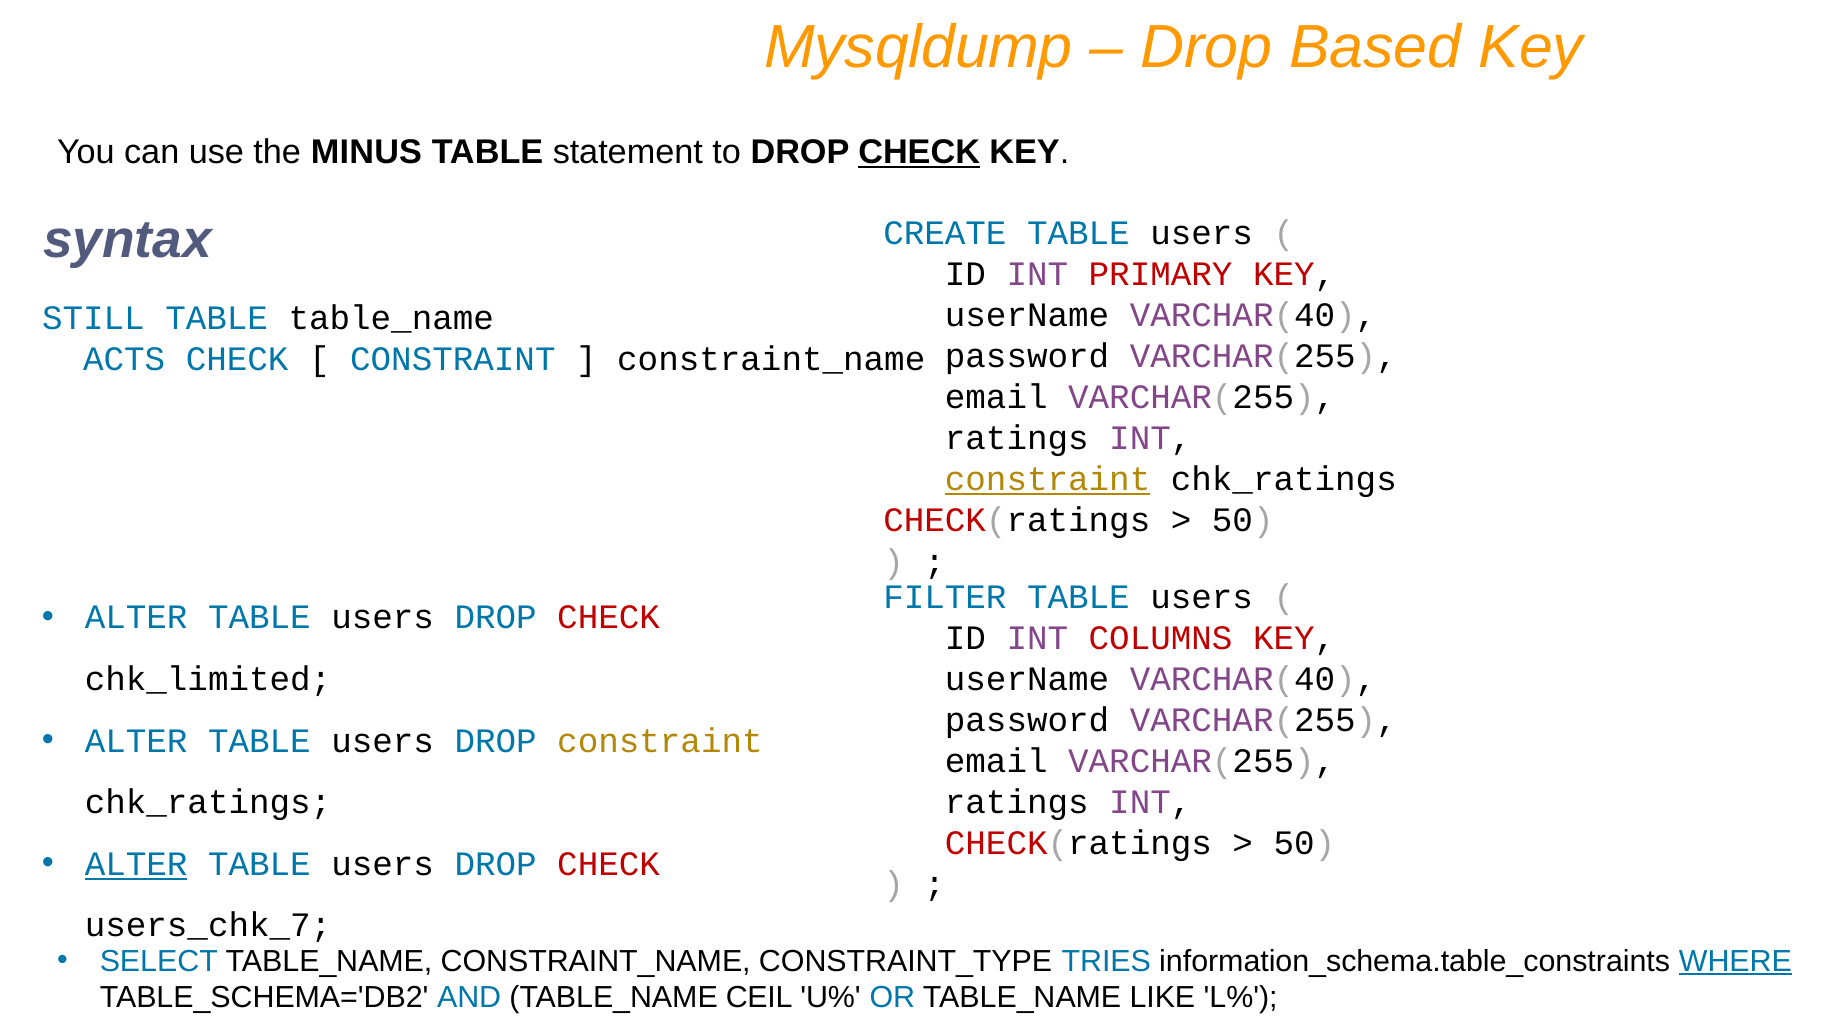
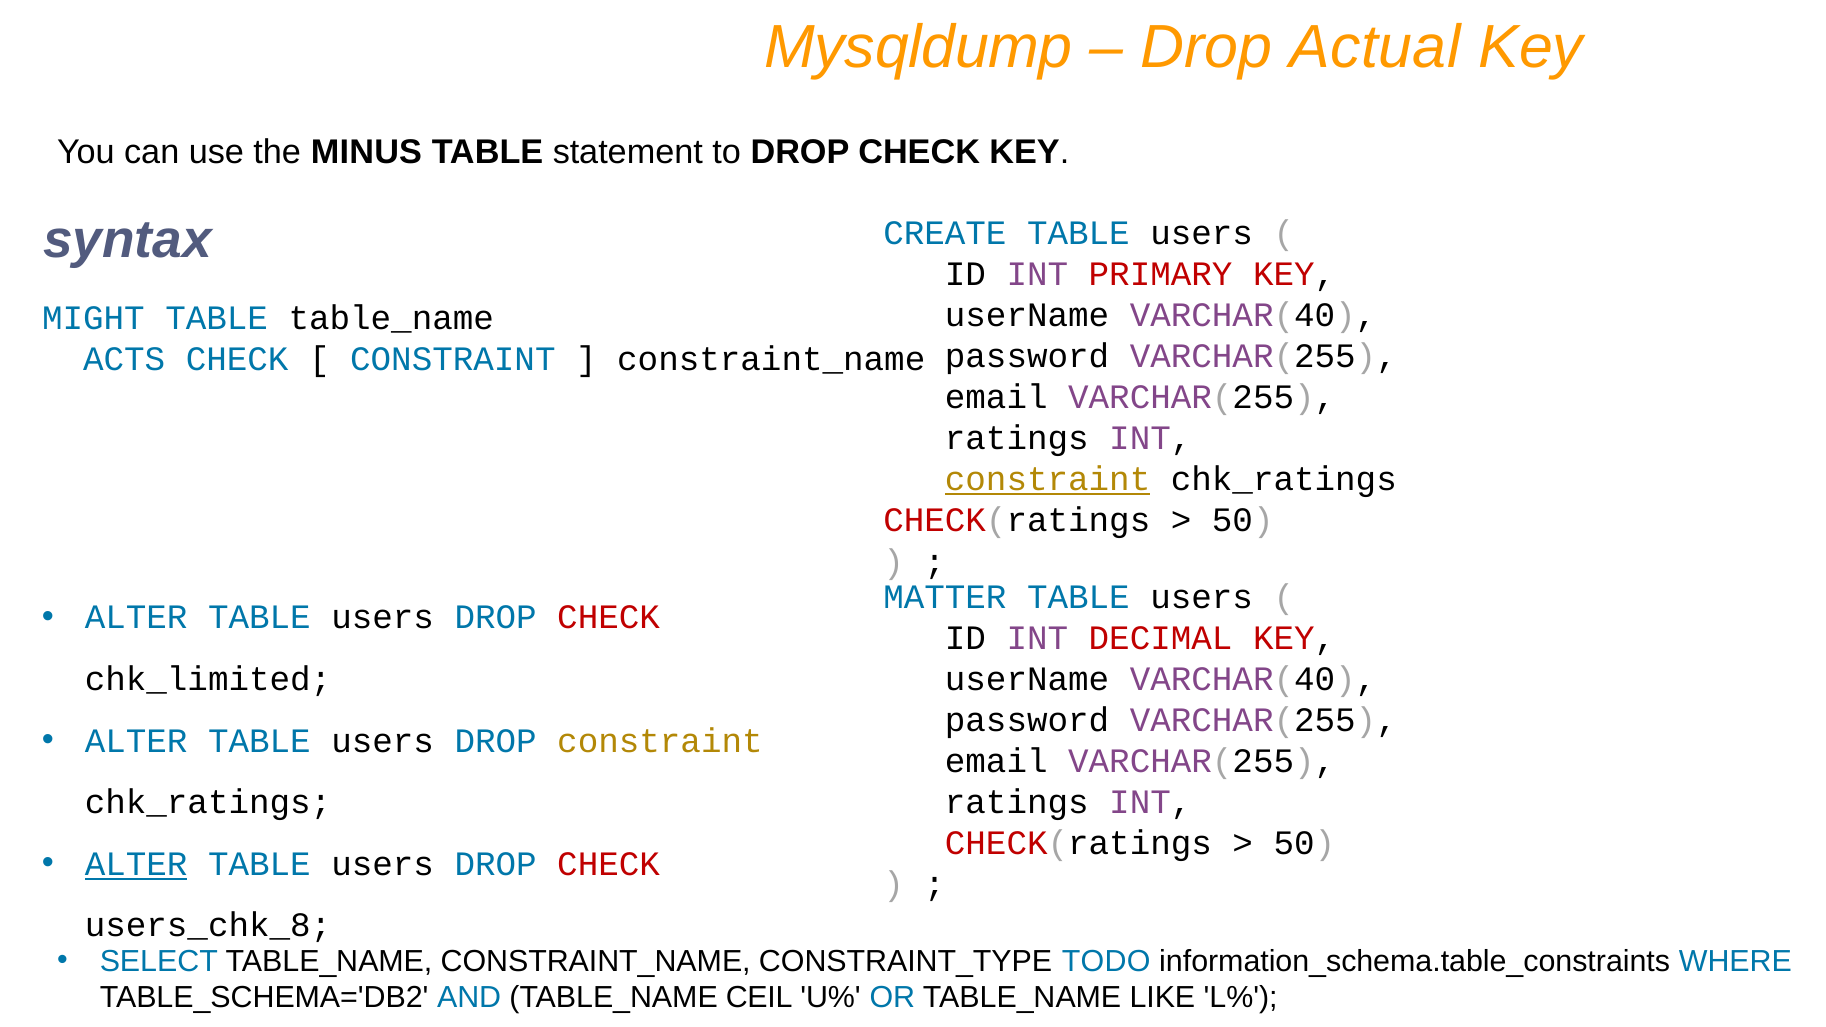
Based: Based -> Actual
CHECK at (919, 152) underline: present -> none
STILL: STILL -> MIGHT
FILTER: FILTER -> MATTER
COLUMNS: COLUMNS -> DECIMAL
users_chk_7: users_chk_7 -> users_chk_8
TRIES: TRIES -> TODO
WHERE underline: present -> none
